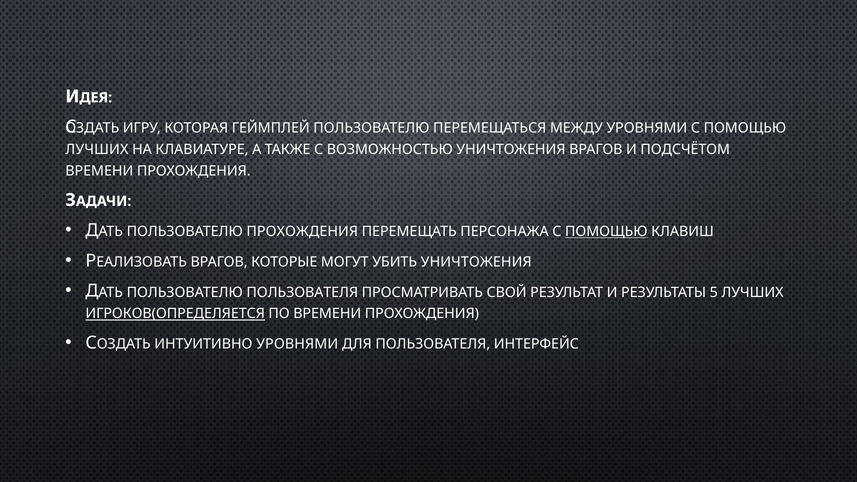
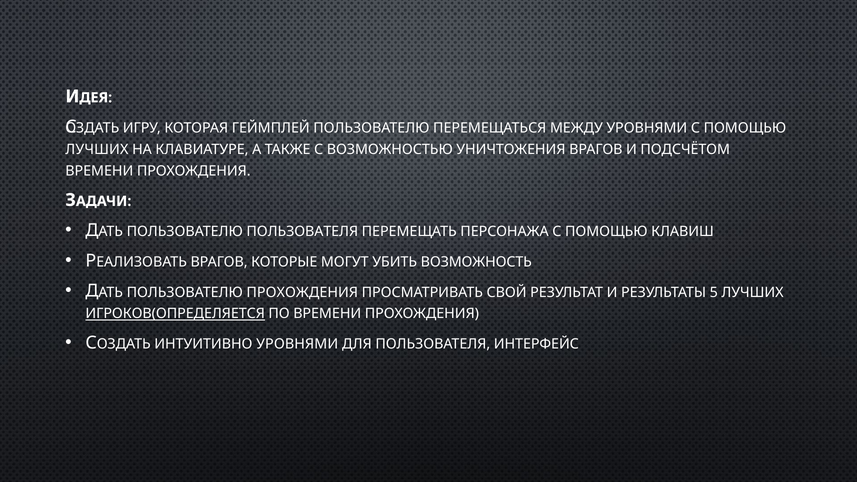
ПОЛЬЗОВАТЕЛЮ ПРОХОЖДЕНИЯ: ПРОХОЖДЕНИЯ -> ПОЛЬЗОВАТЕЛЯ
ПОМОЩЬЮ at (606, 232) underline: present -> none
УБИТЬ УНИЧТОЖЕНИЯ: УНИЧТОЖЕНИЯ -> ВОЗМОЖНОСТЬ
ПОЛЬЗОВАТЕЛЮ ПОЛЬЗОВАТЕЛЯ: ПОЛЬЗОВАТЕЛЯ -> ПРОХОЖДЕНИЯ
